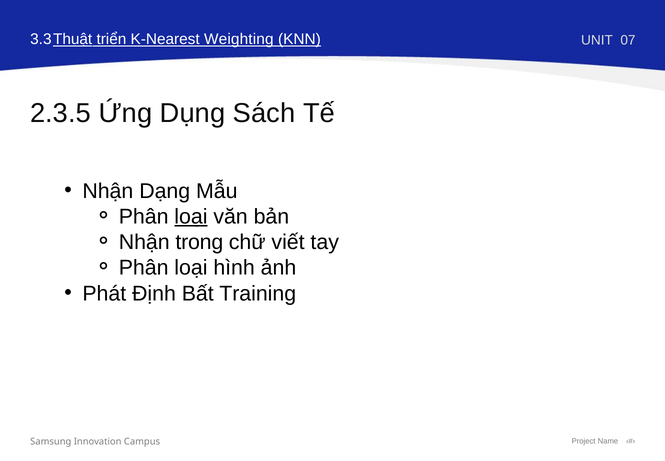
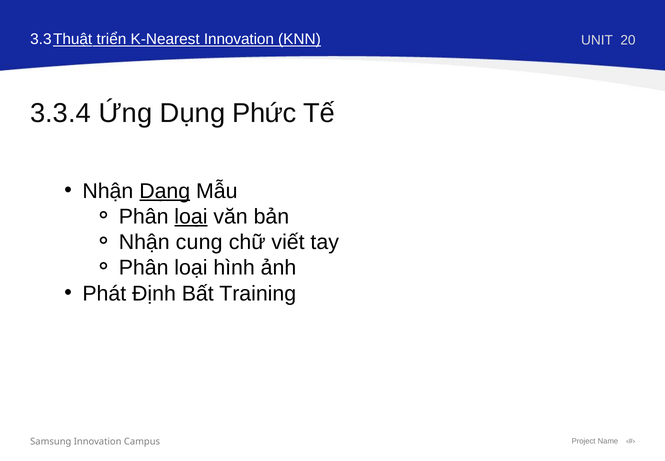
K-Nearest Weighting: Weighting -> Innovation
07: 07 -> 20
2.3.5: 2.3.5 -> 3.3.4
Sách: Sách -> Phức
Dạng underline: none -> present
trong: trong -> cung
